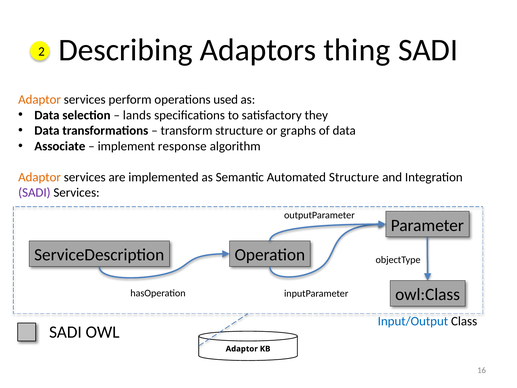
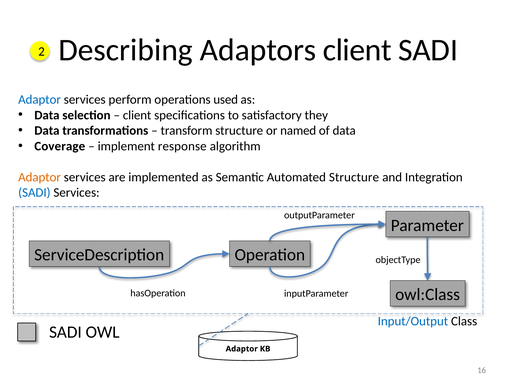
Adaptors thing: thing -> client
Adaptor at (40, 100) colour: orange -> blue
lands at (137, 115): lands -> client
graphs: graphs -> named
Associate: Associate -> Coverage
SADI at (34, 193) colour: purple -> blue
